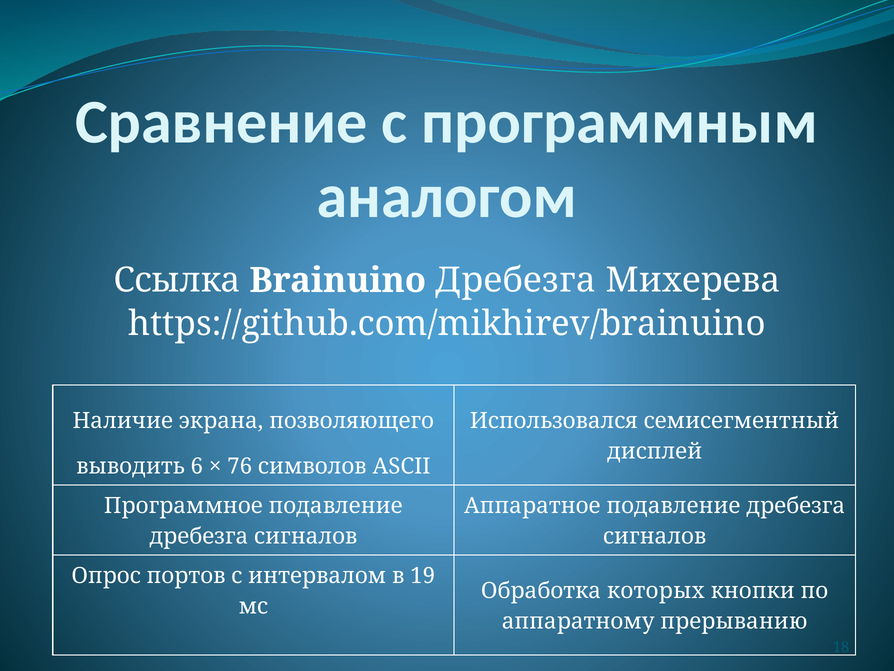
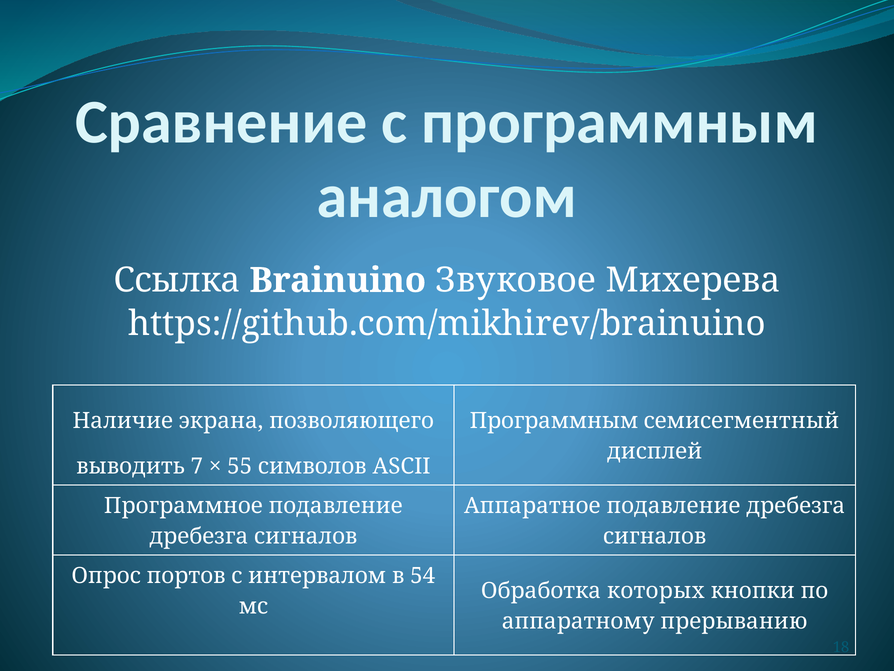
Brainuino Дребезга: Дребезга -> Звуковое
Использовался at (554, 421): Использовался -> Программным
6: 6 -> 7
76: 76 -> 55
19: 19 -> 54
